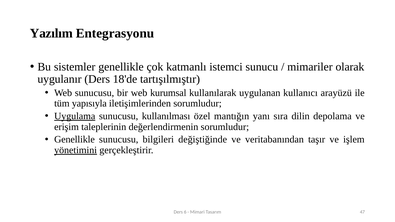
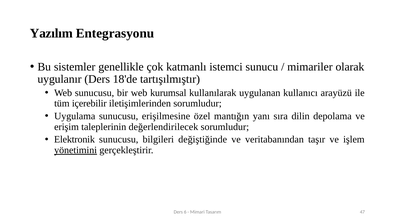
yapısıyla: yapısıyla -> içerebilir
Uygulama underline: present -> none
kullanılması: kullanılması -> erişilmesine
değerlendirmenin: değerlendirmenin -> değerlendirilecek
Genellikle at (74, 140): Genellikle -> Elektronik
